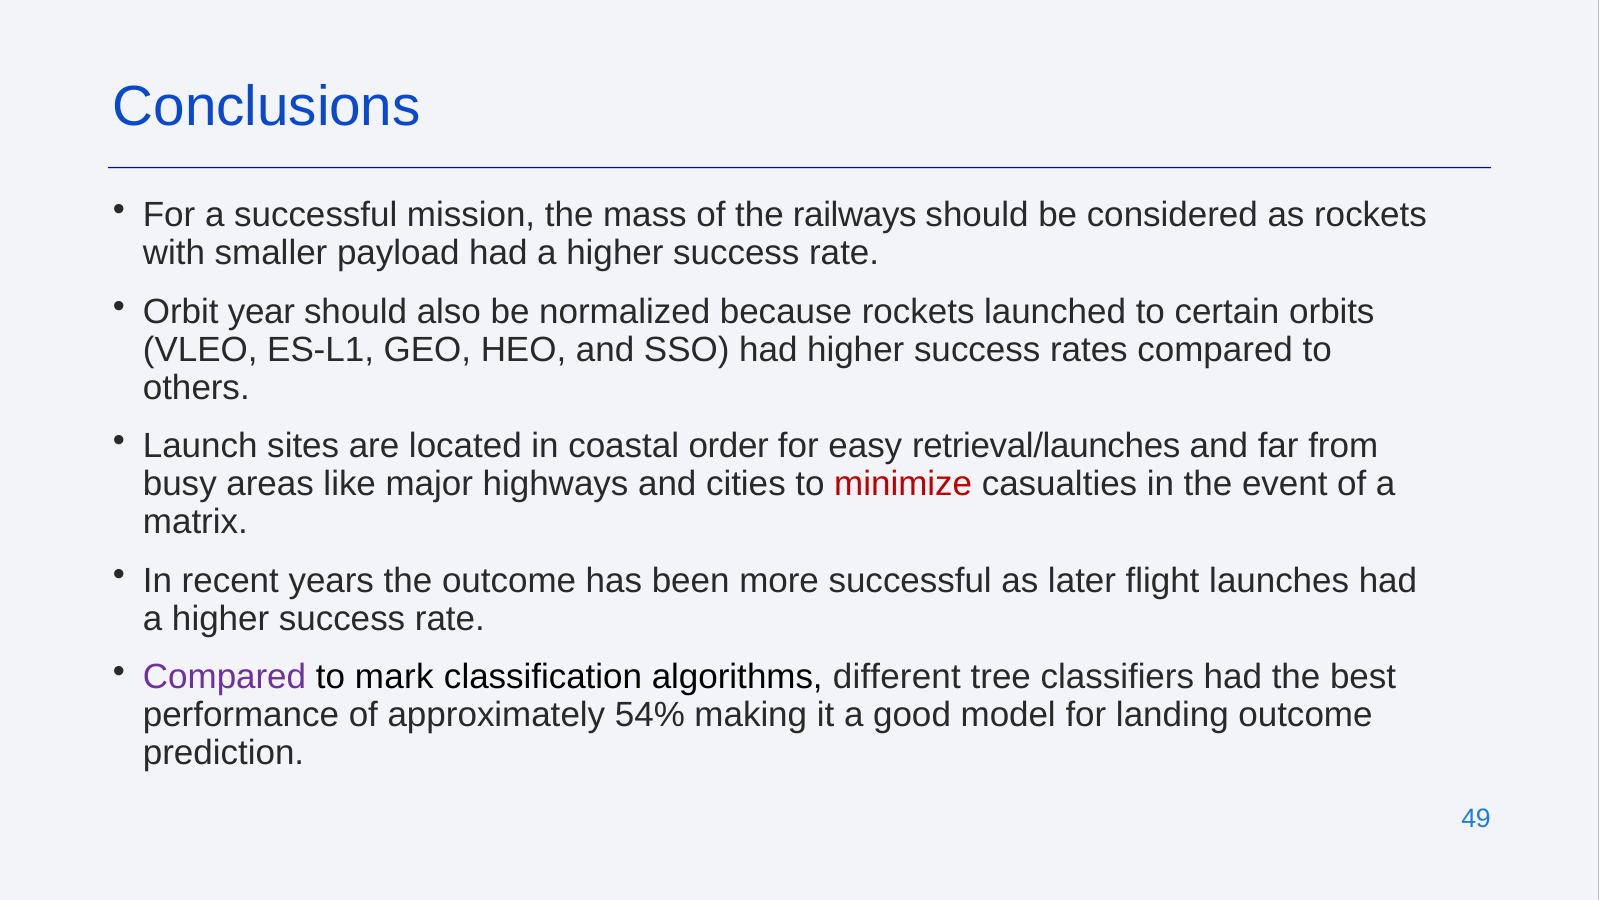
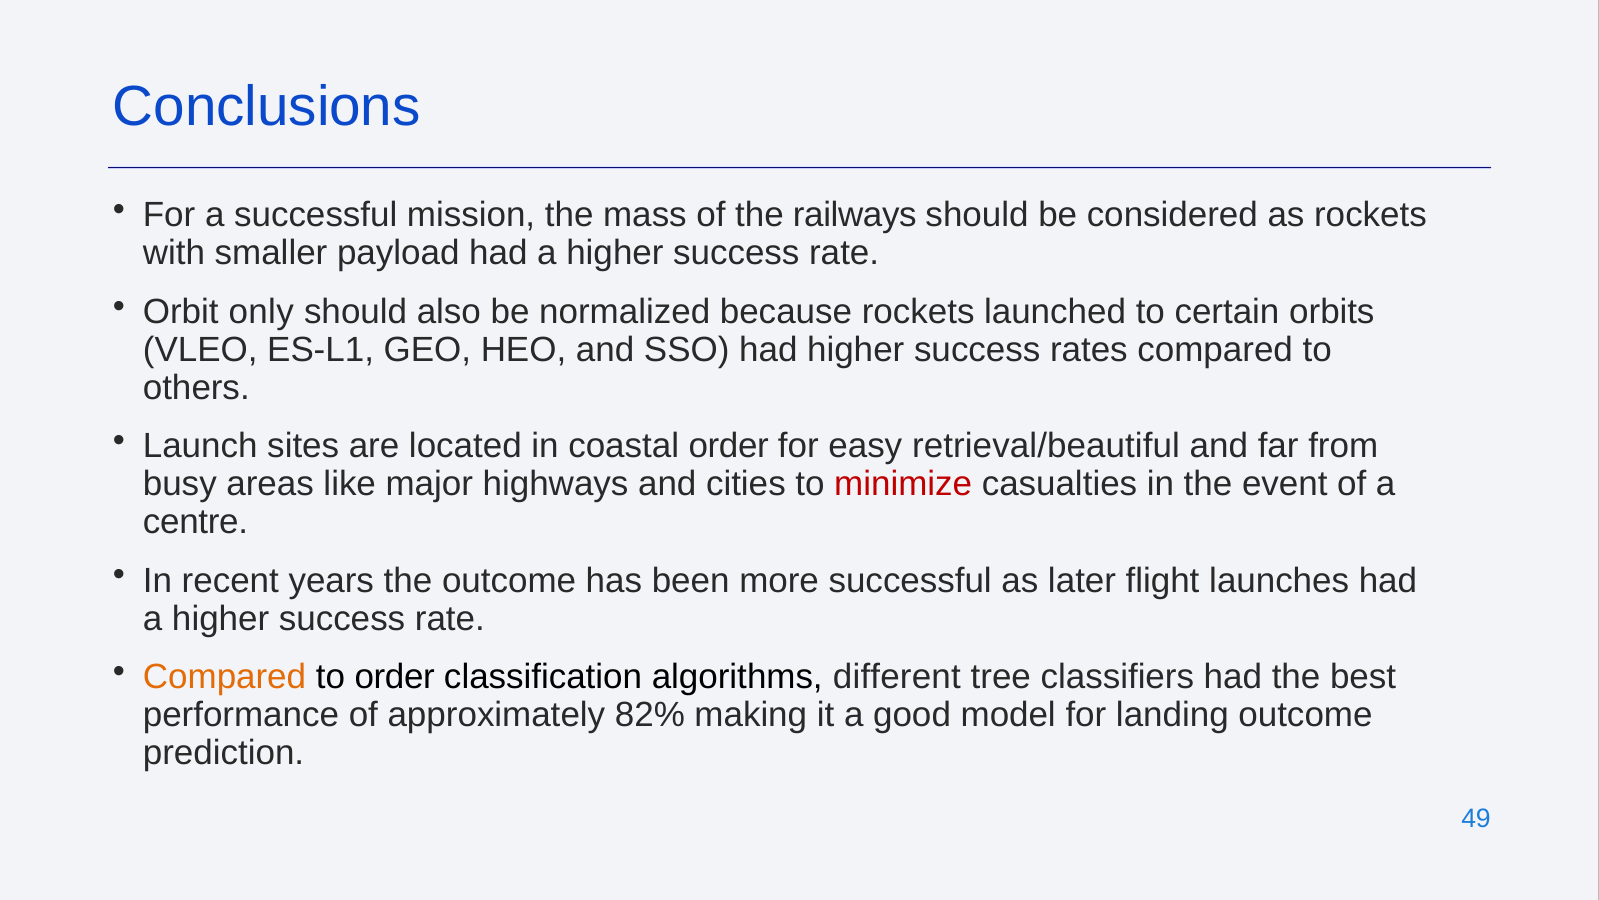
year: year -> only
retrieval/launches: retrieval/launches -> retrieval/beautiful
matrix: matrix -> centre
Compared at (225, 677) colour: purple -> orange
to mark: mark -> order
54%: 54% -> 82%
